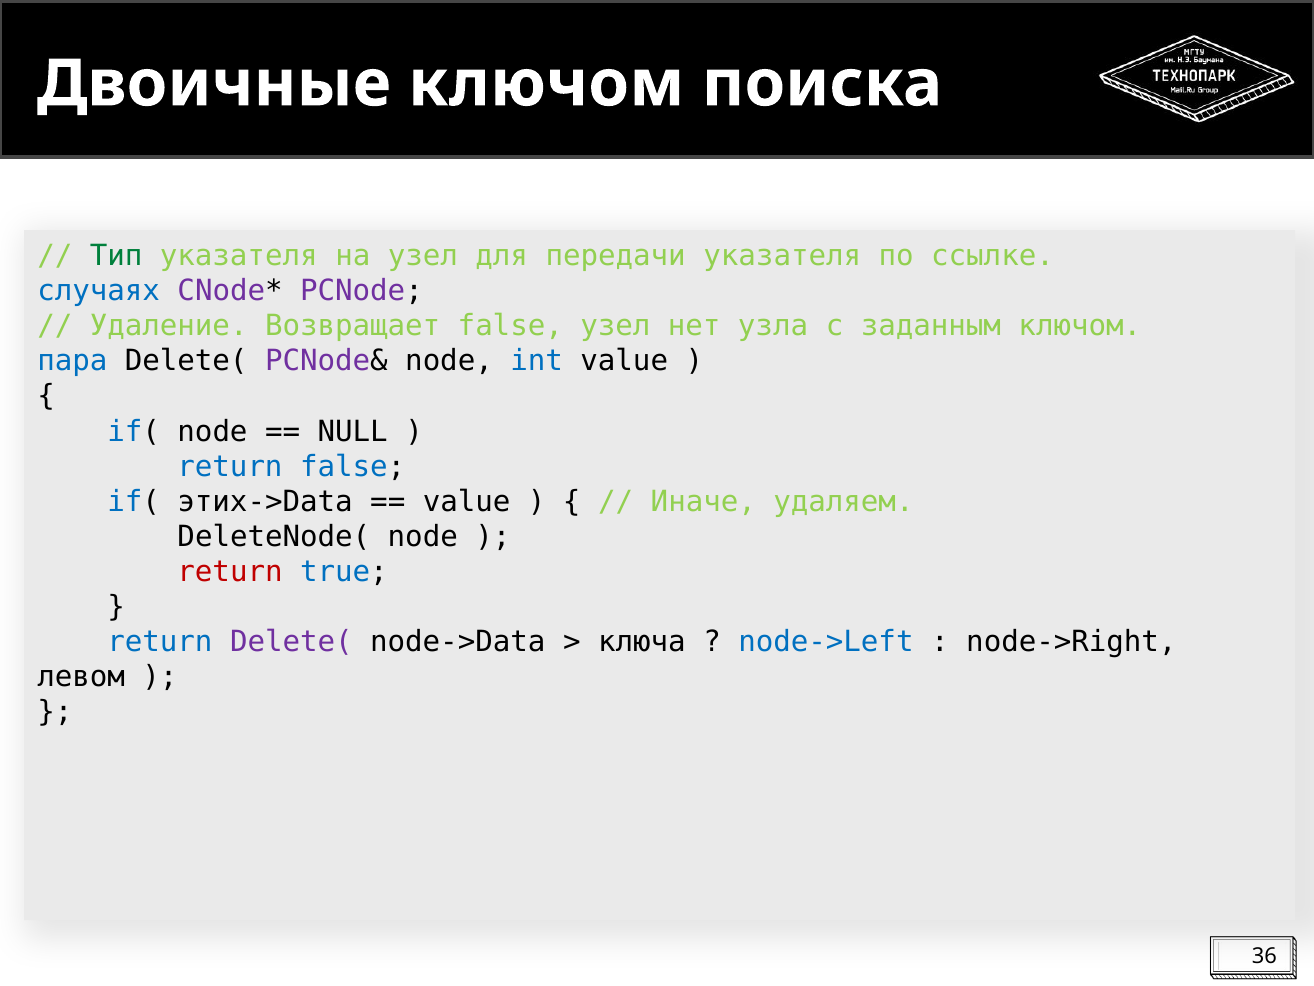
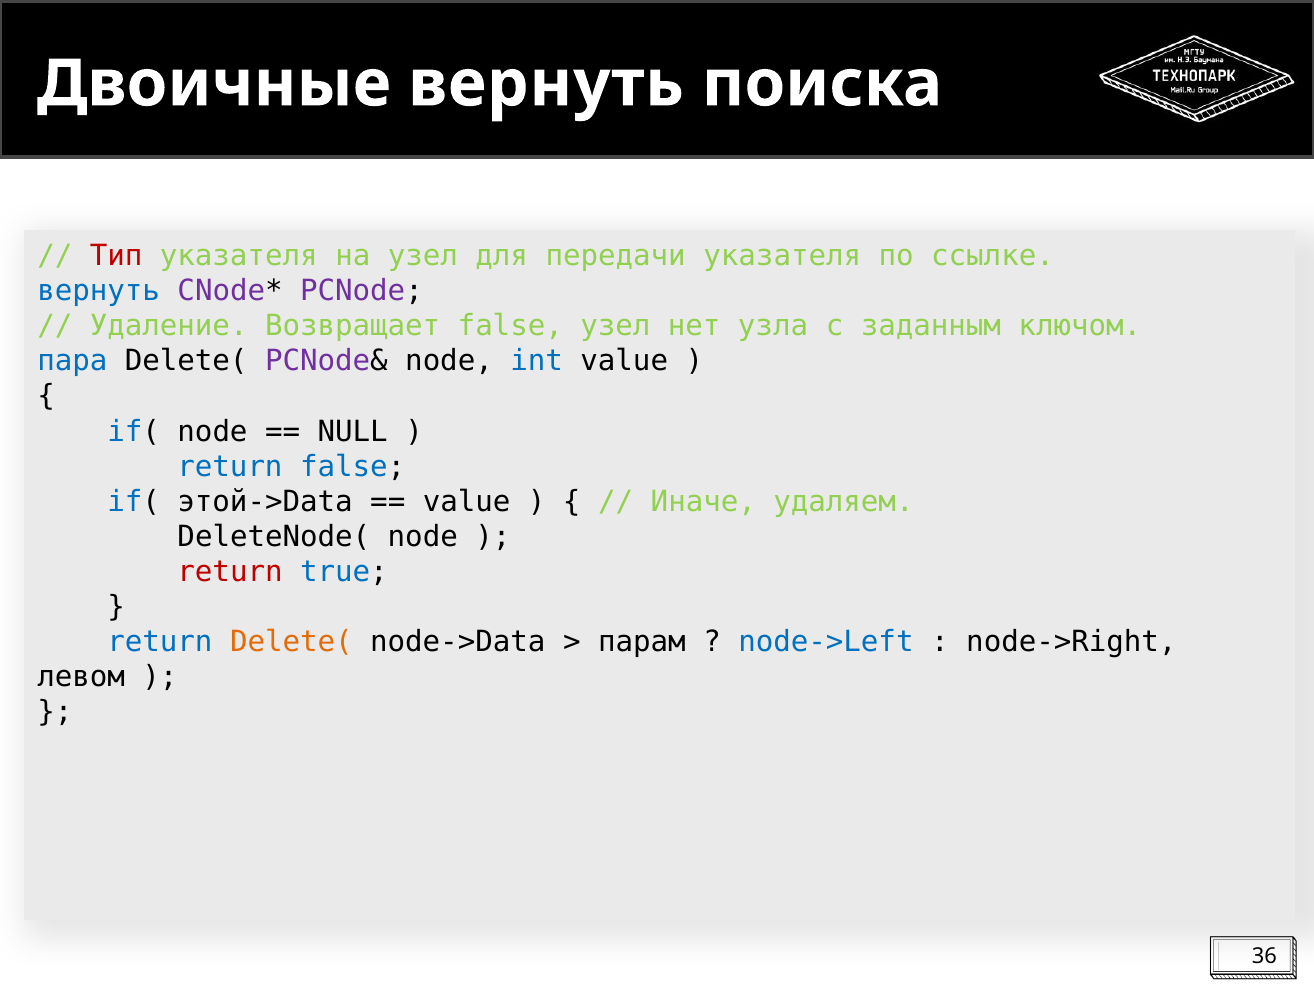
Двоичные ключом: ключом -> вернуть
Тип colour: green -> red
случаях at (99, 291): случаях -> вернуть
этих->Data: этих->Data -> этой->Data
Delete( at (291, 641) colour: purple -> orange
ключа: ключа -> парам
